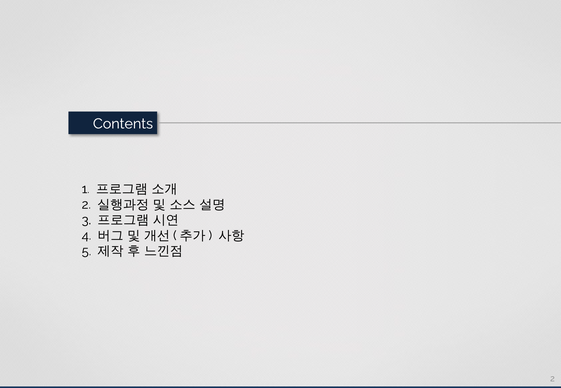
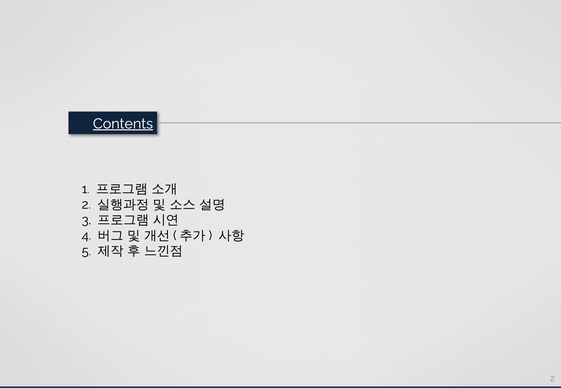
Contents underline: none -> present
